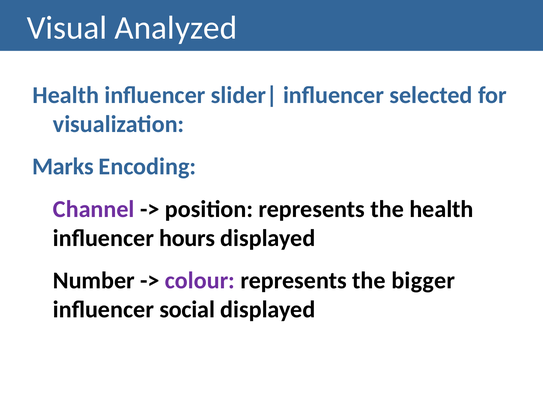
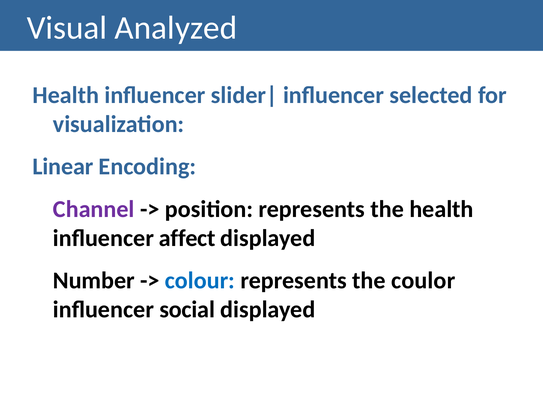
Marks: Marks -> Linear
hours: hours -> affect
colour colour: purple -> blue
bigger: bigger -> coulor
